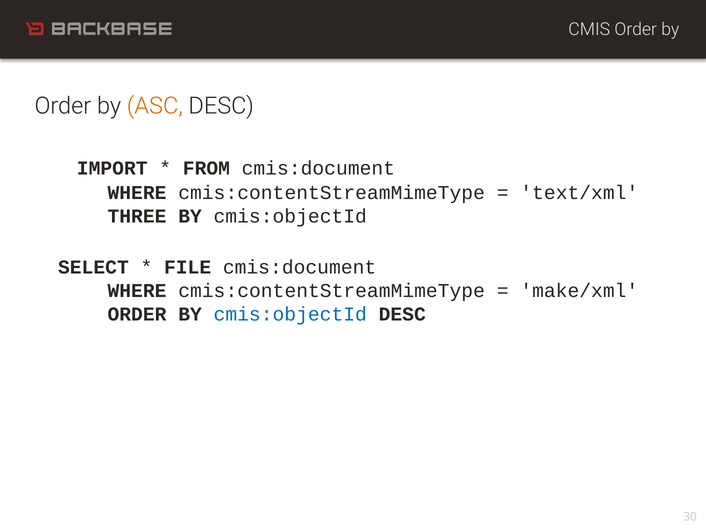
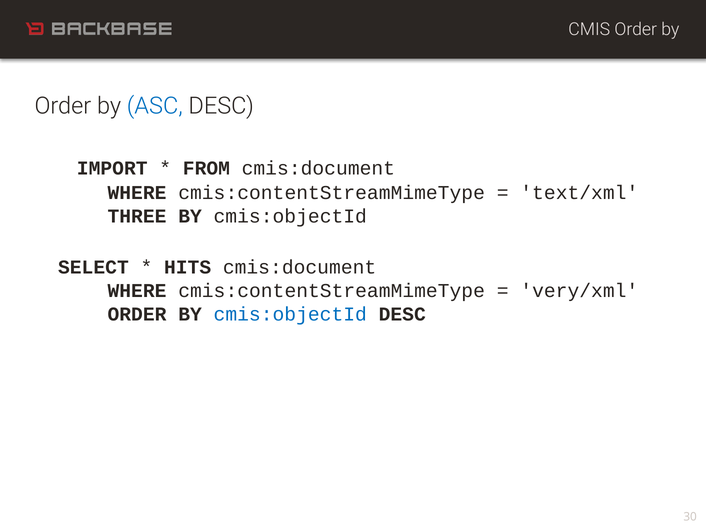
ASC colour: orange -> blue
FILE: FILE -> HITS
make/xml: make/xml -> very/xml
